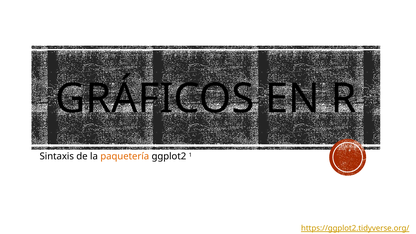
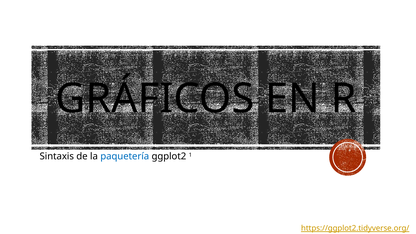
paquetería colour: orange -> blue
